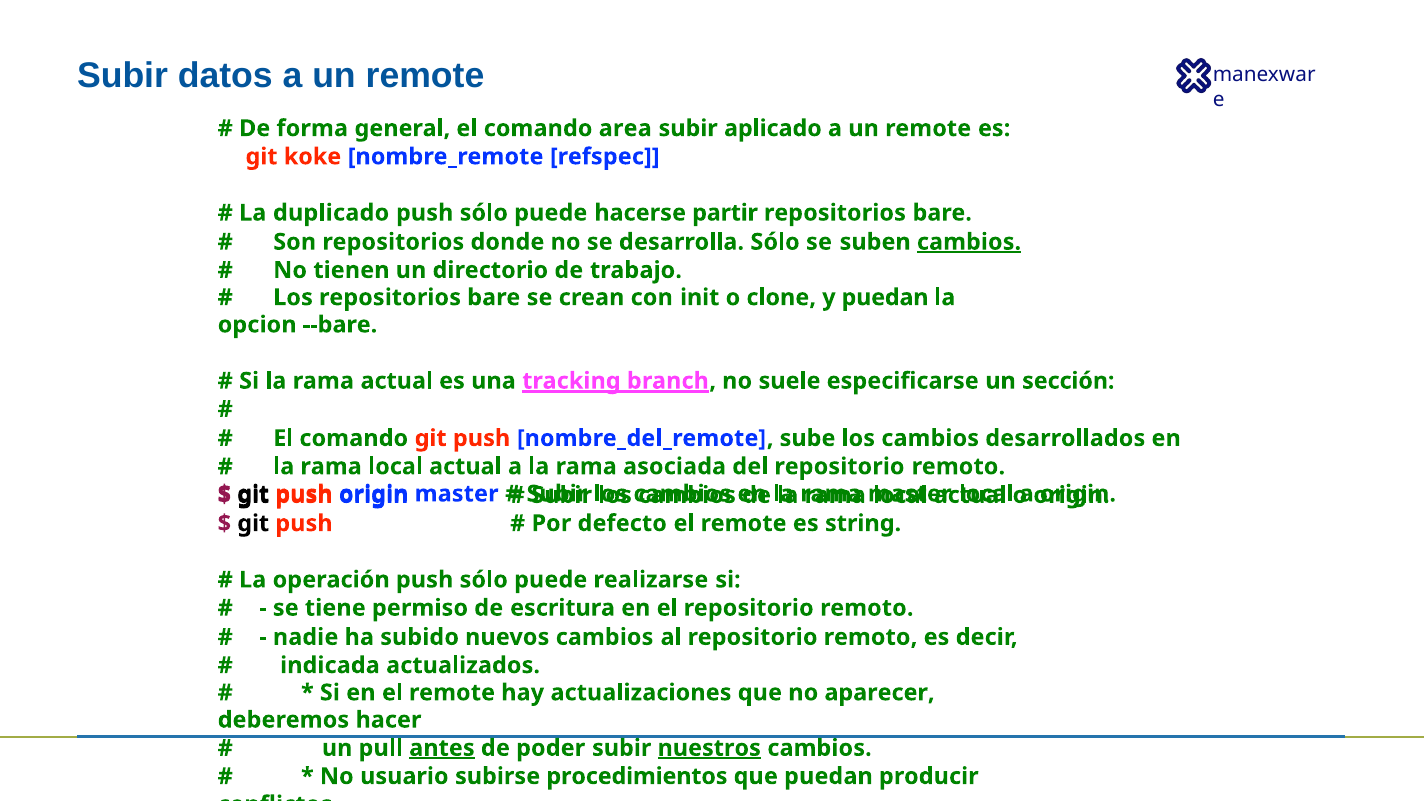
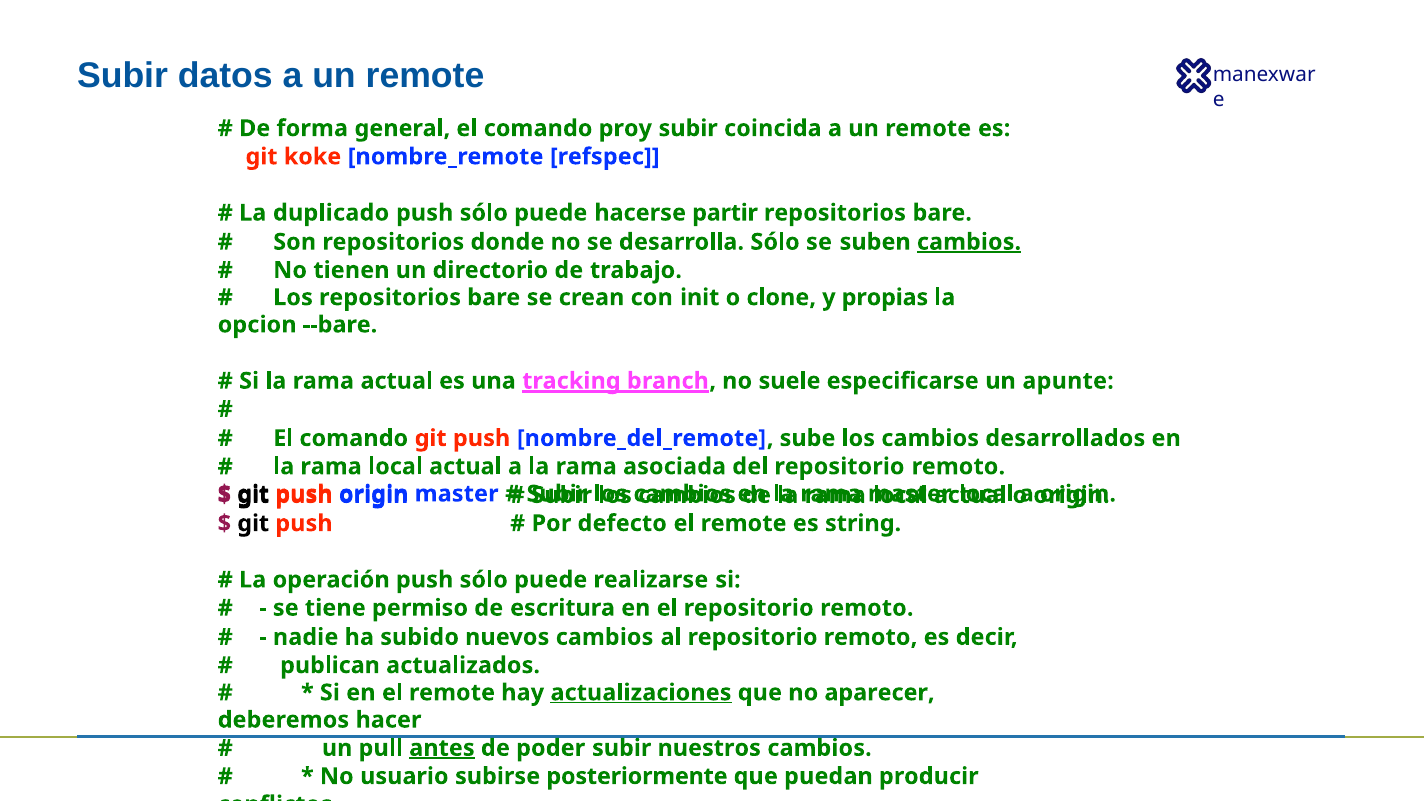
area: area -> proy
aplicado: aplicado -> coincida
y puedan: puedan -> propias
sección: sección -> apunte
indicada: indicada -> publican
actualizaciones underline: none -> present
nuestros underline: present -> none
procedimientos: procedimientos -> posteriormente
